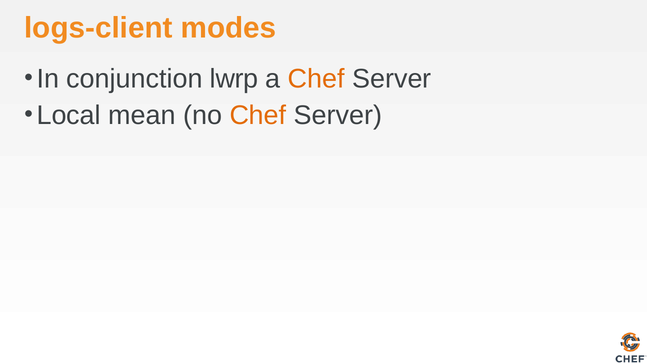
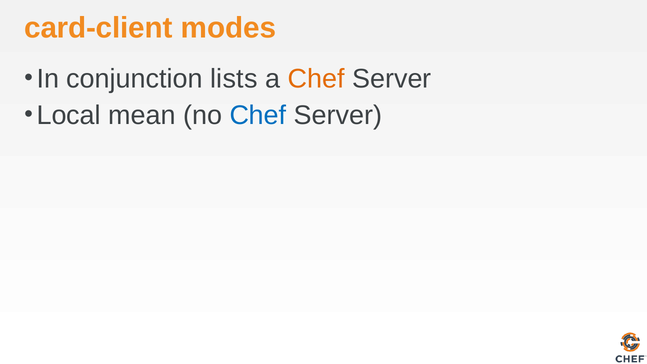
logs-client: logs-client -> card-client
lwrp: lwrp -> lists
Chef at (258, 115) colour: orange -> blue
